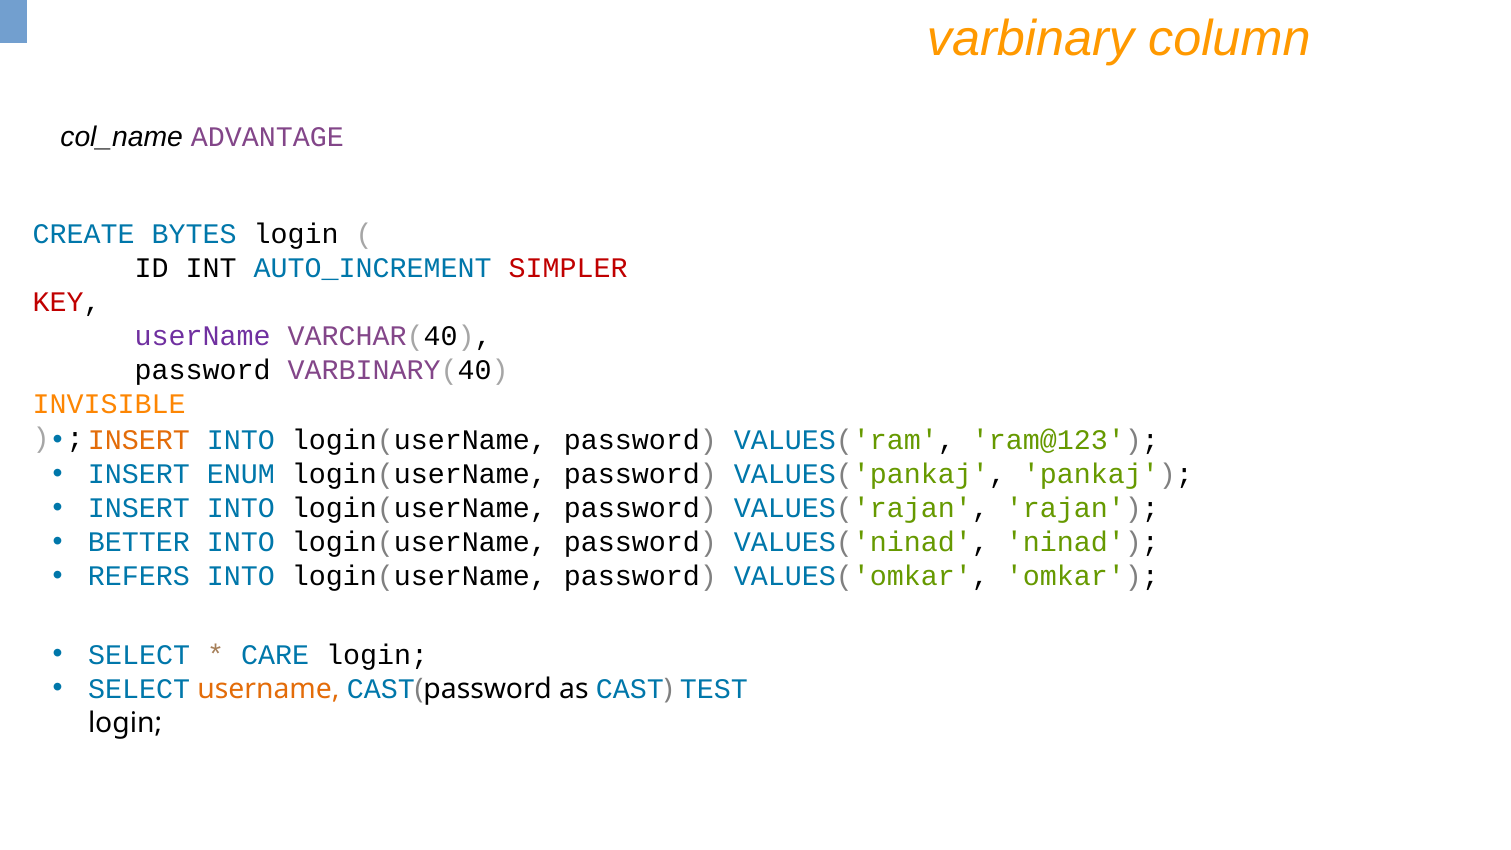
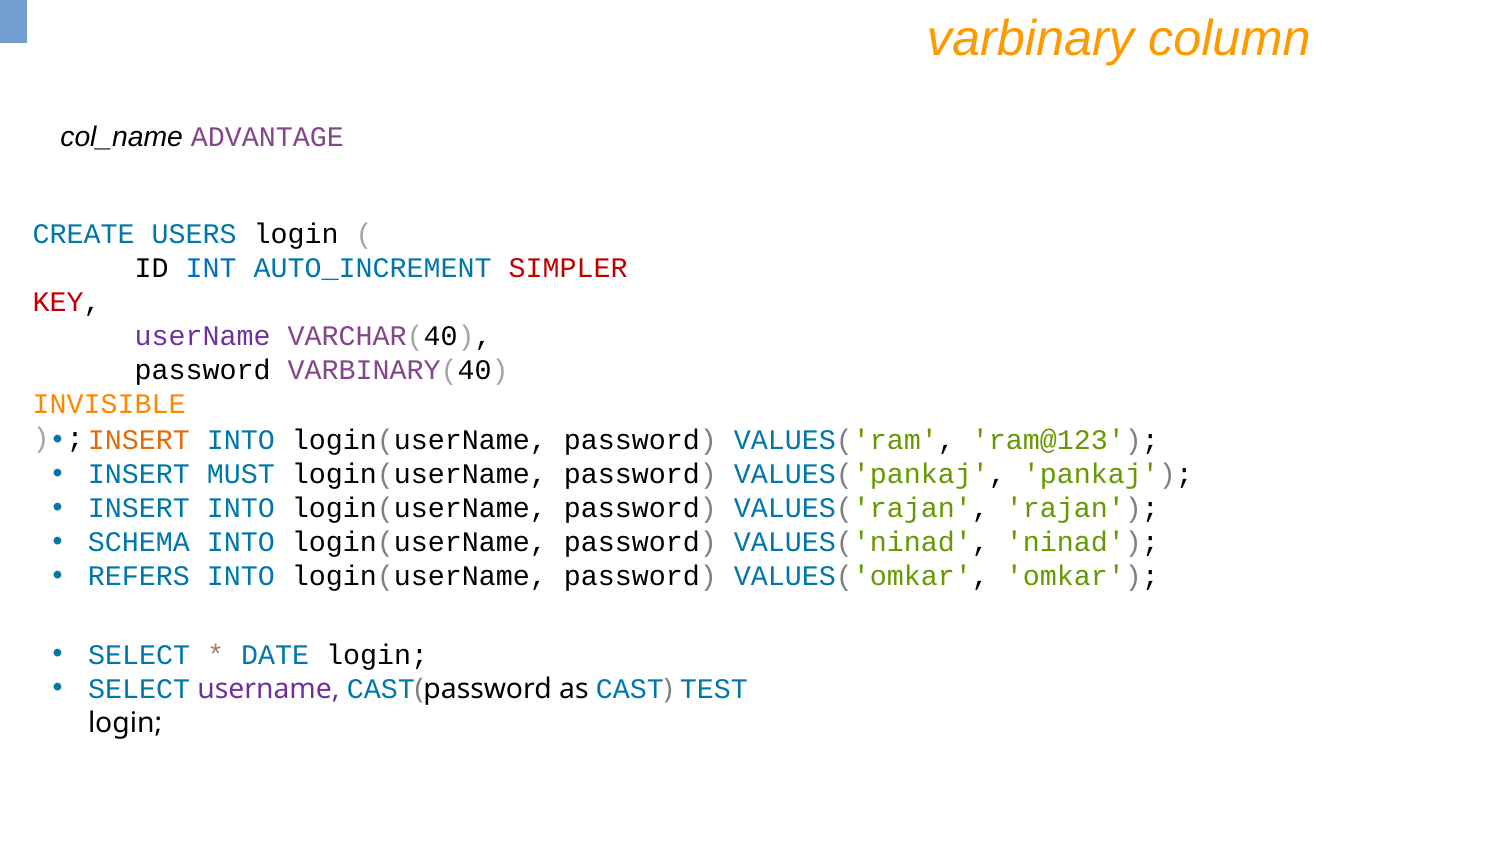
BYTES: BYTES -> USERS
INT colour: black -> blue
ENUM: ENUM -> MUST
BETTER: BETTER -> SCHEMA
CARE: CARE -> DATE
username at (268, 689) colour: orange -> purple
